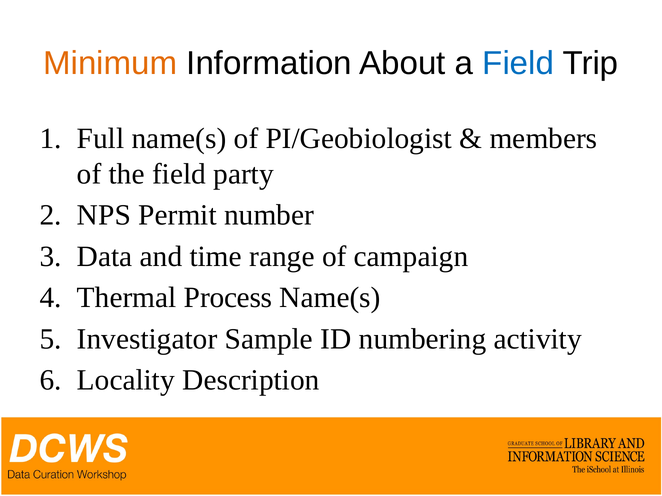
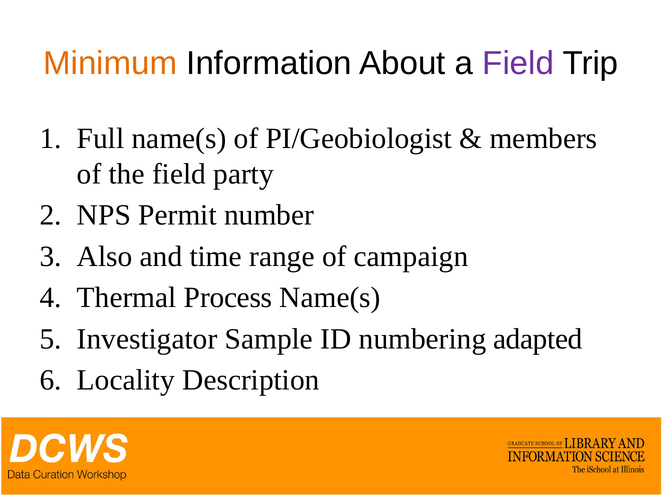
Field at (518, 64) colour: blue -> purple
Data: Data -> Also
activity: activity -> adapted
